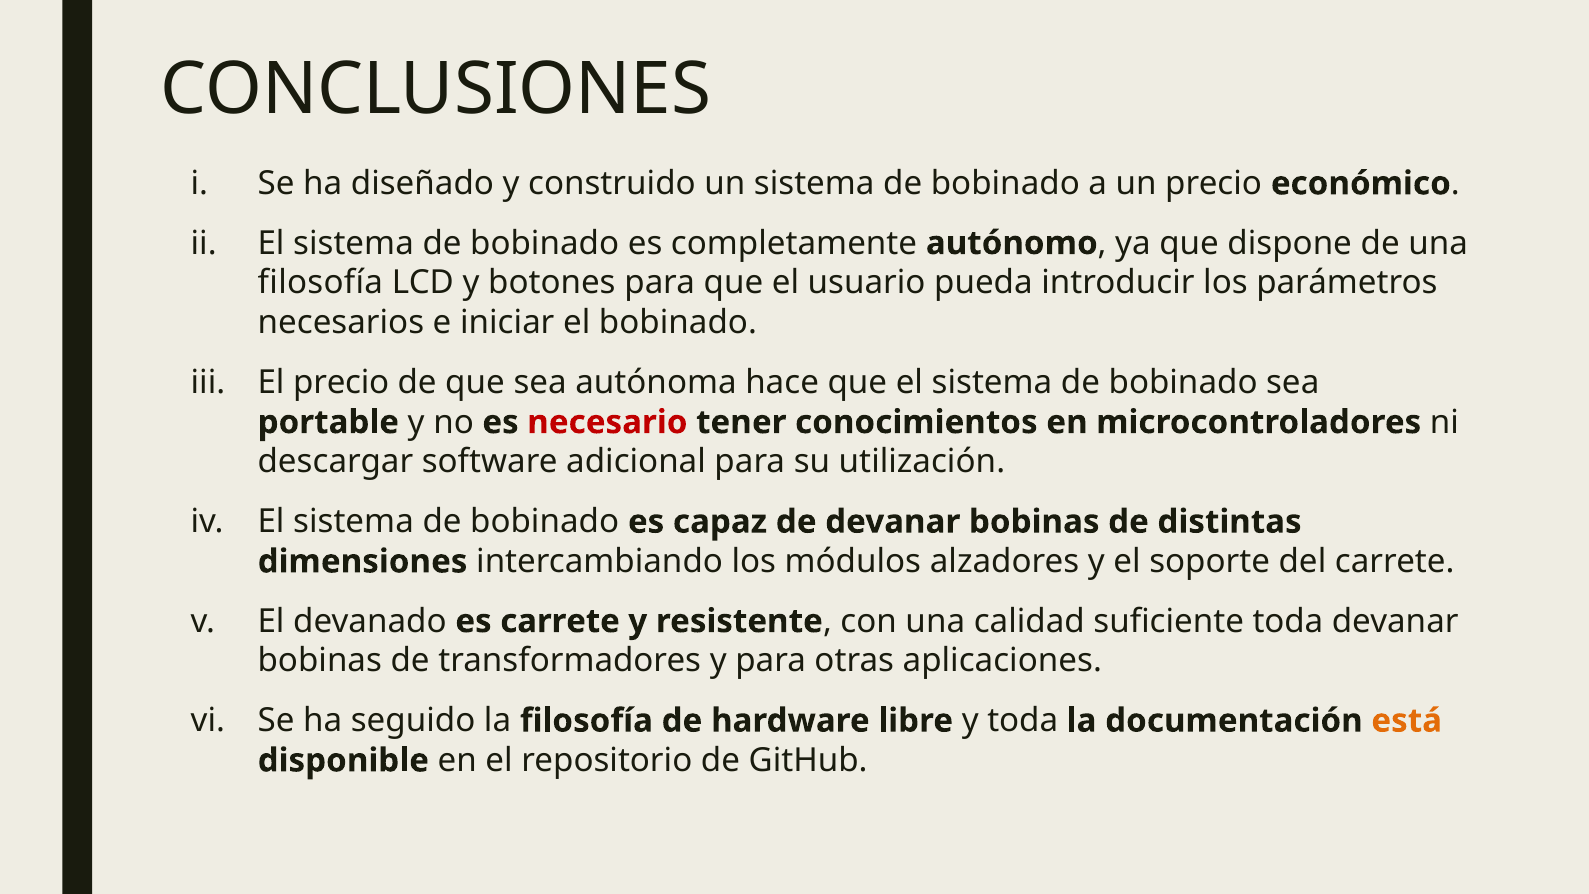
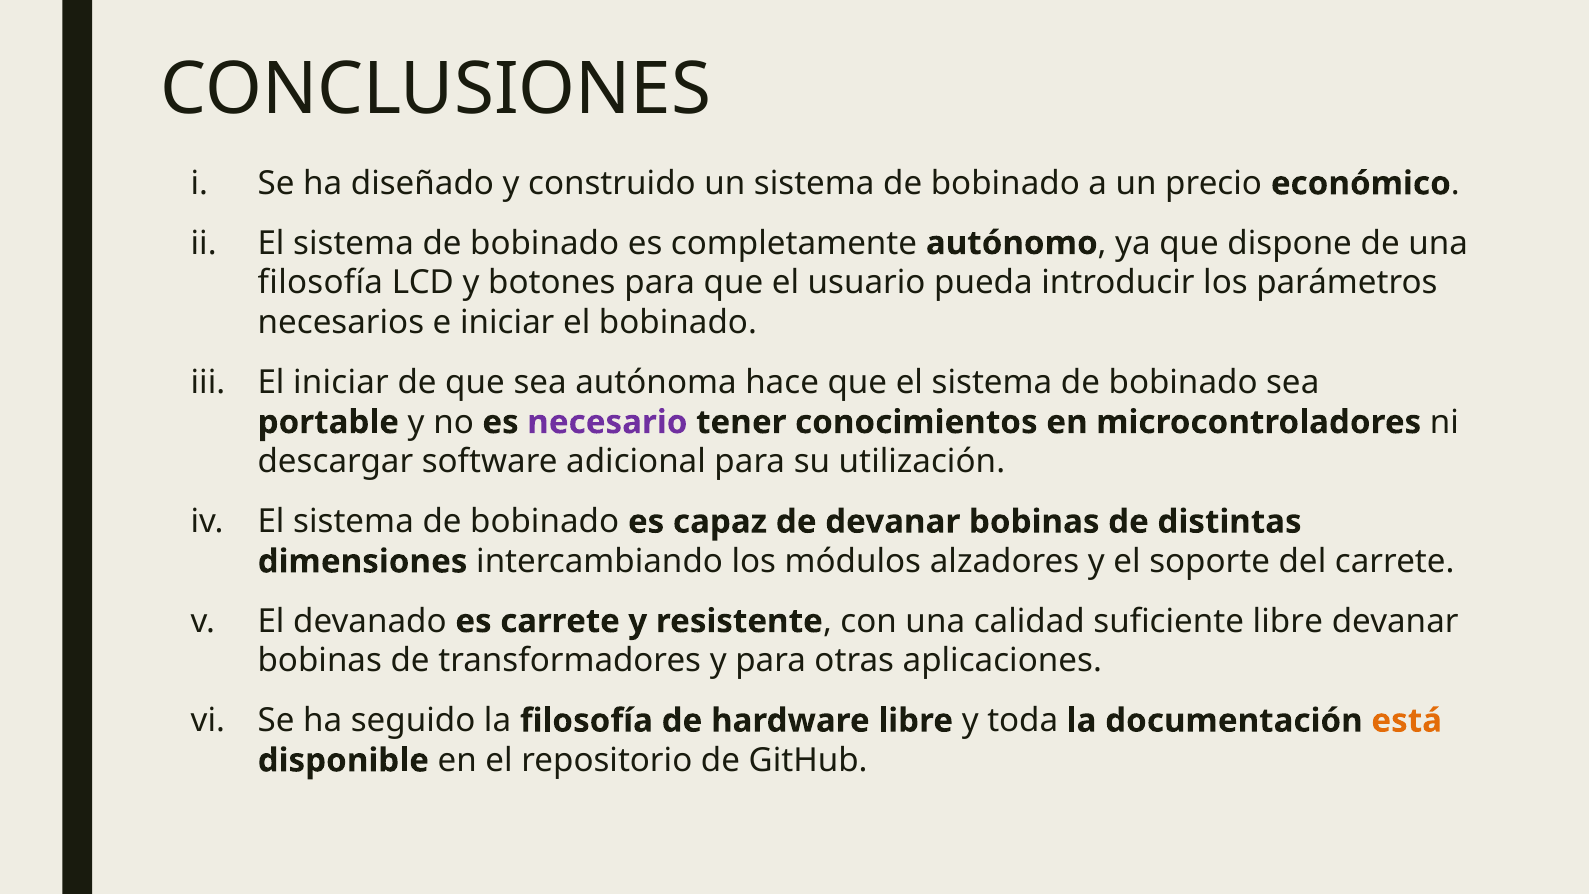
El precio: precio -> iniciar
necesario colour: red -> purple
suficiente toda: toda -> libre
